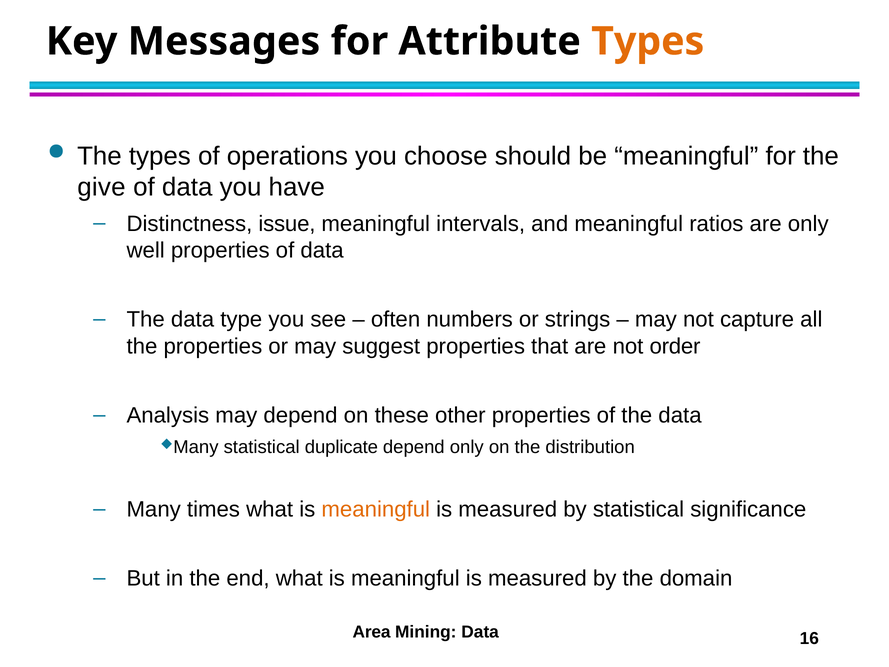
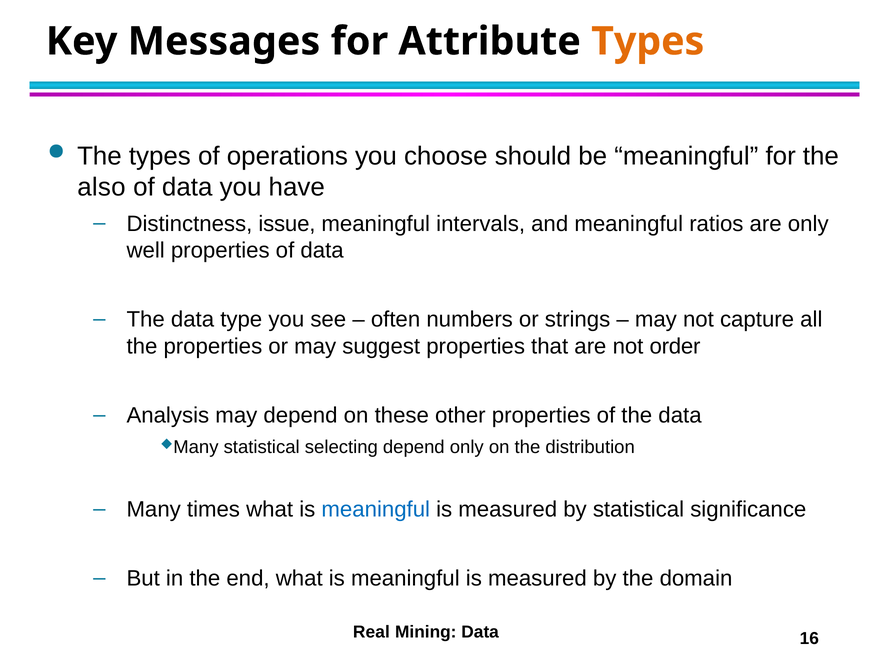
give: give -> also
duplicate: duplicate -> selecting
meaningful at (376, 509) colour: orange -> blue
Area: Area -> Real
